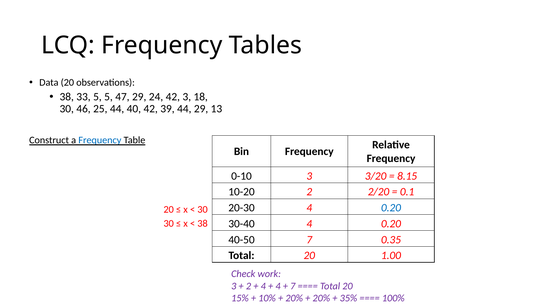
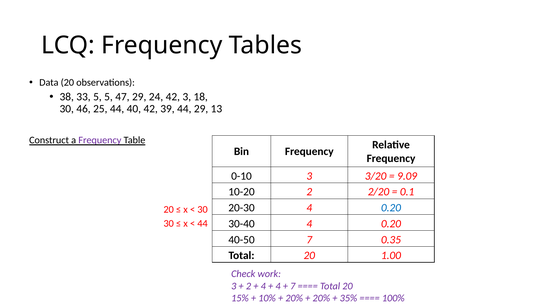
Frequency at (100, 140) colour: blue -> purple
8.15: 8.15 -> 9.09
38 at (203, 224): 38 -> 44
